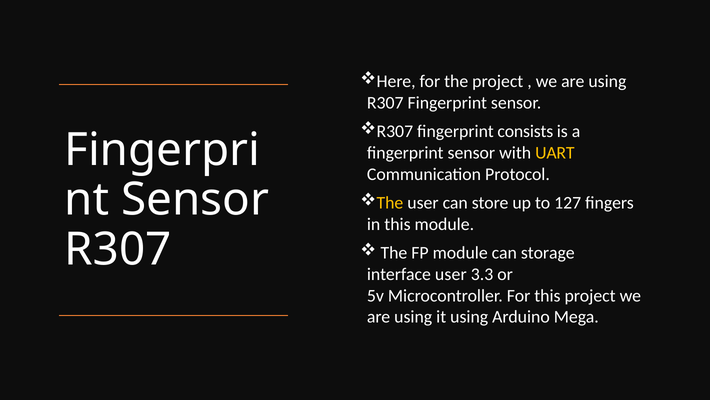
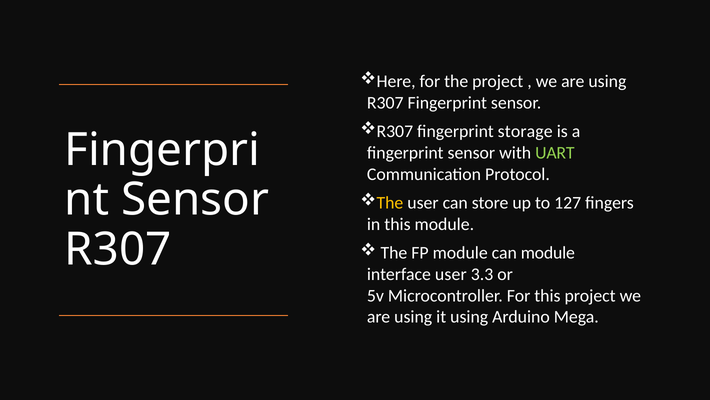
consists: consists -> storage
UART colour: yellow -> light green
can storage: storage -> module
